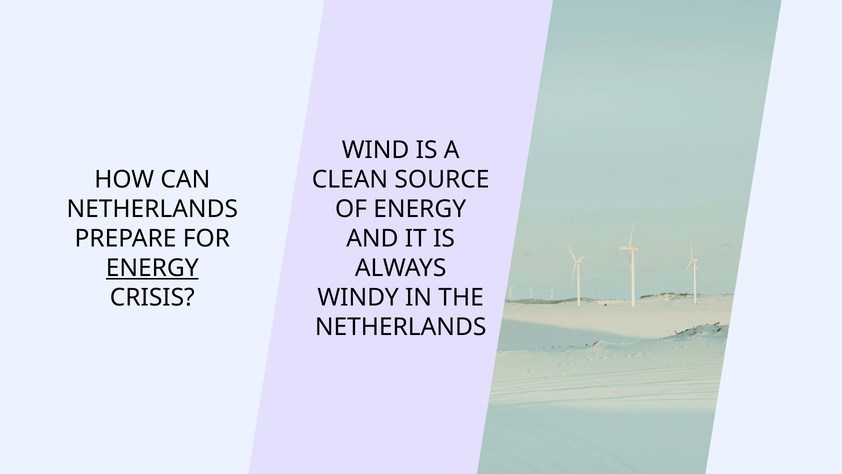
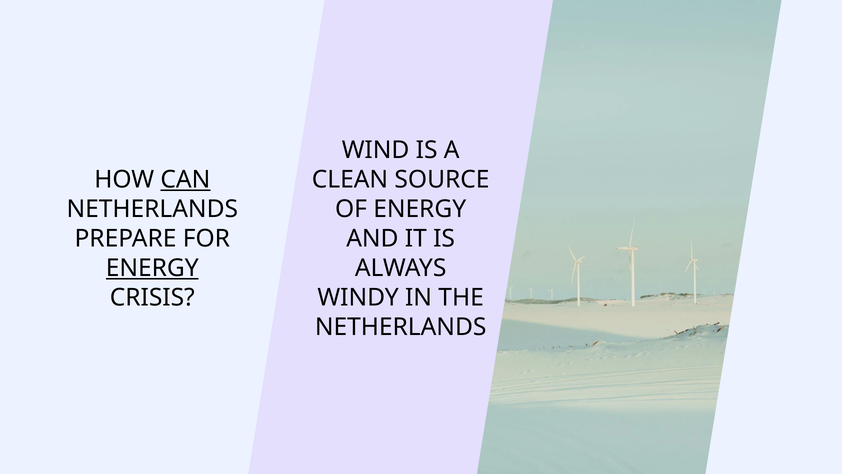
CAN underline: none -> present
